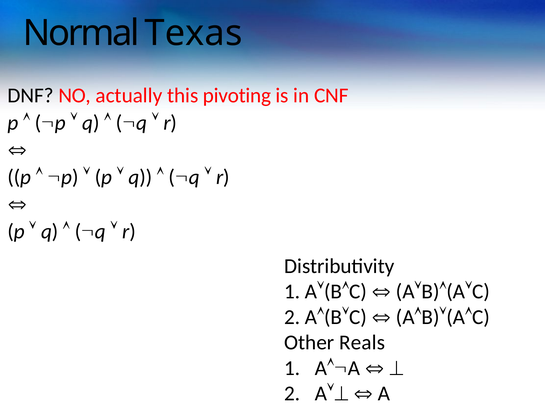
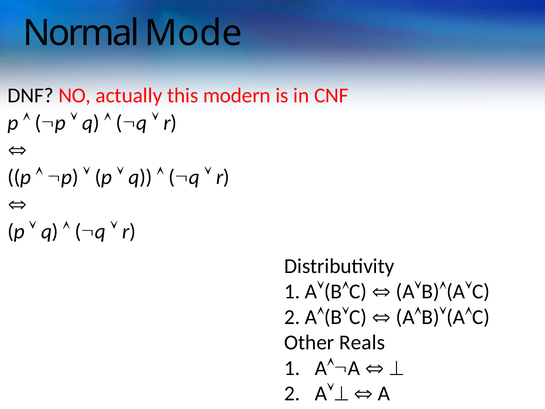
Texas: Texas -> Mode
pivoting: pivoting -> modern
